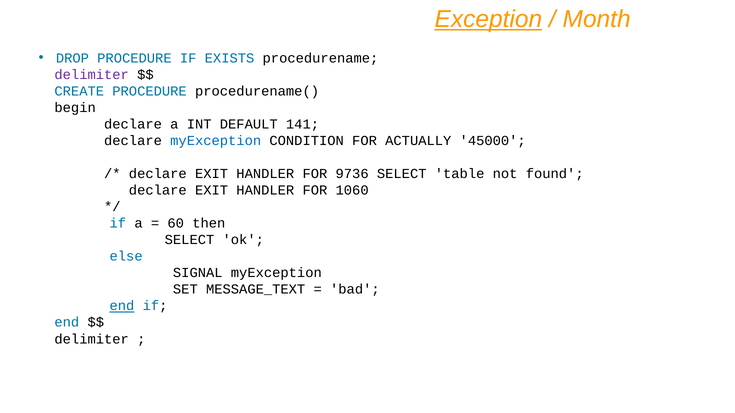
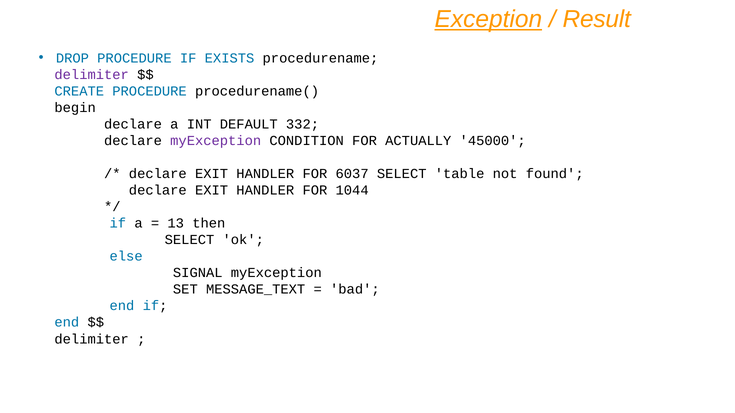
Month: Month -> Result
141: 141 -> 332
myException at (216, 141) colour: blue -> purple
9736: 9736 -> 6037
1060: 1060 -> 1044
60: 60 -> 13
end at (122, 306) underline: present -> none
